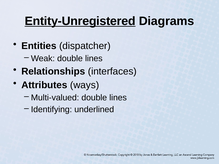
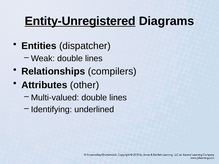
interfaces: interfaces -> compilers
ways: ways -> other
